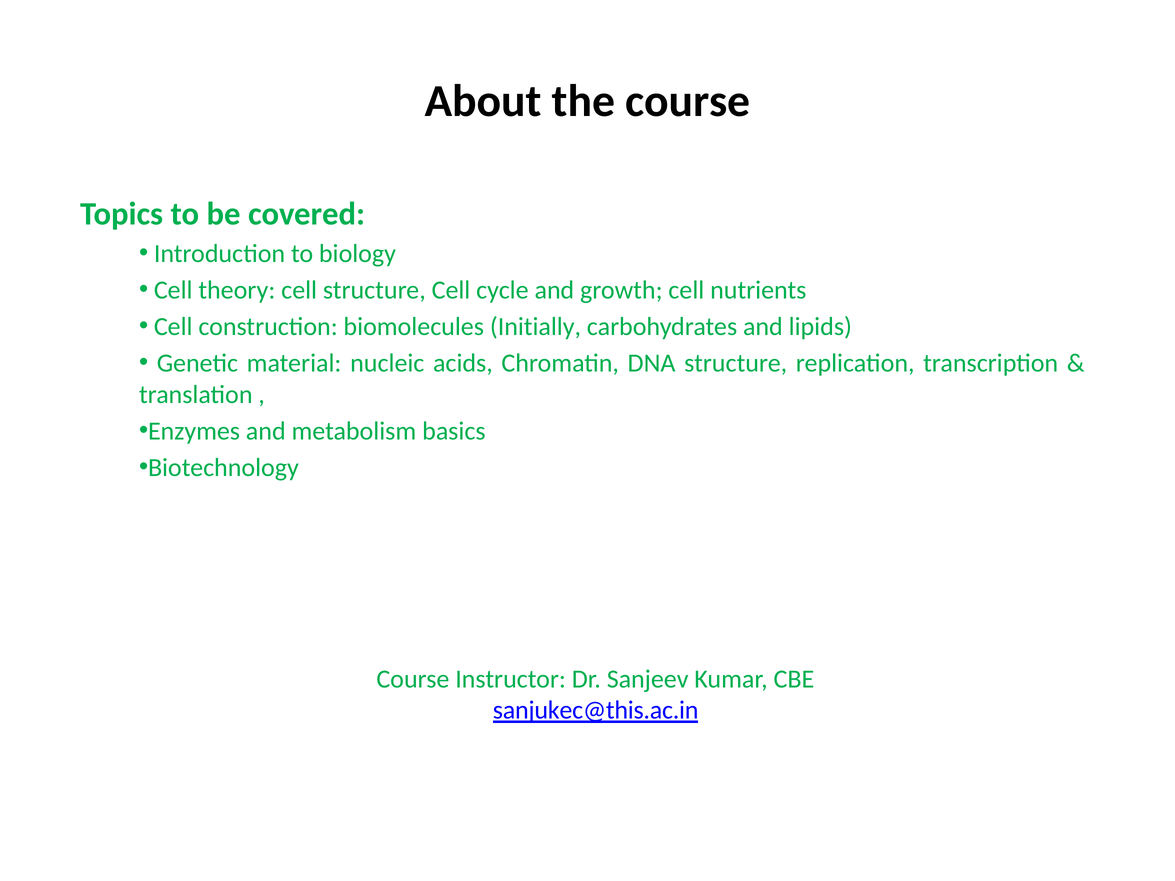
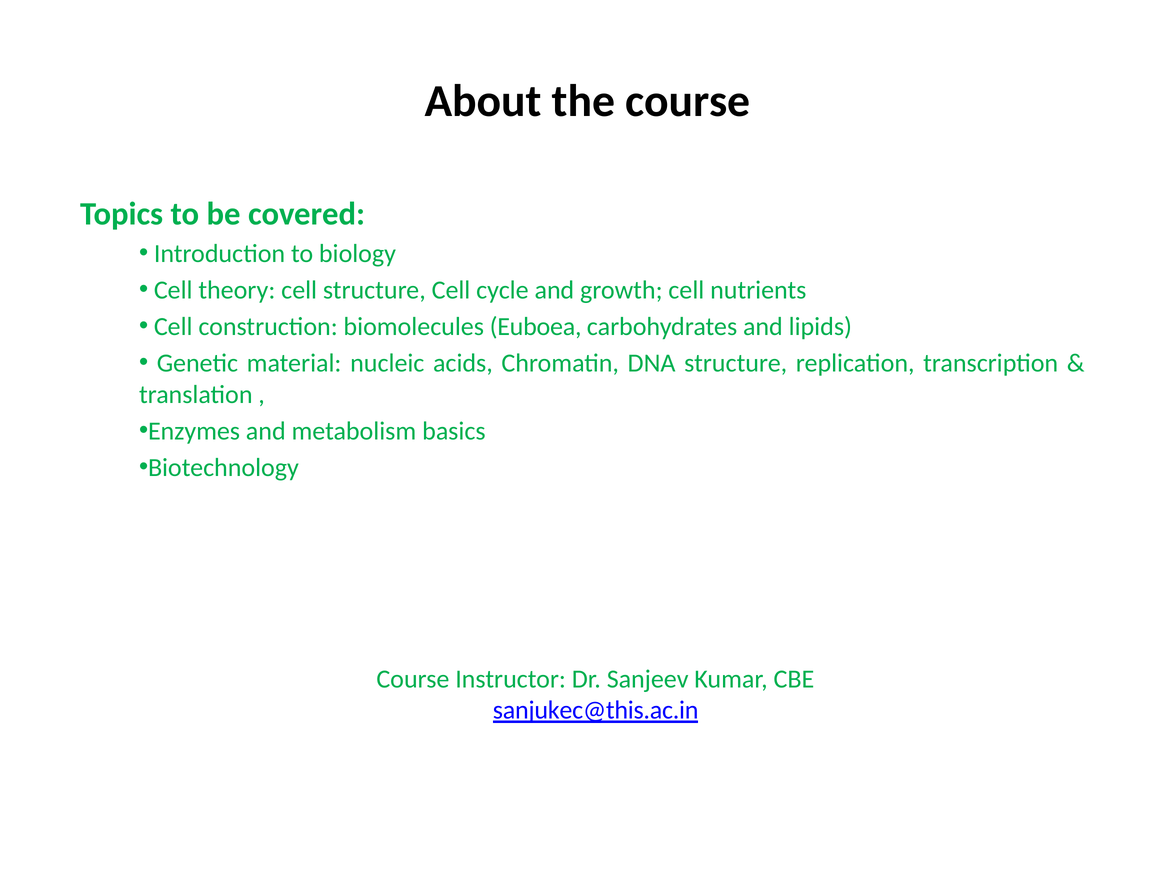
Initially: Initially -> Euboea
